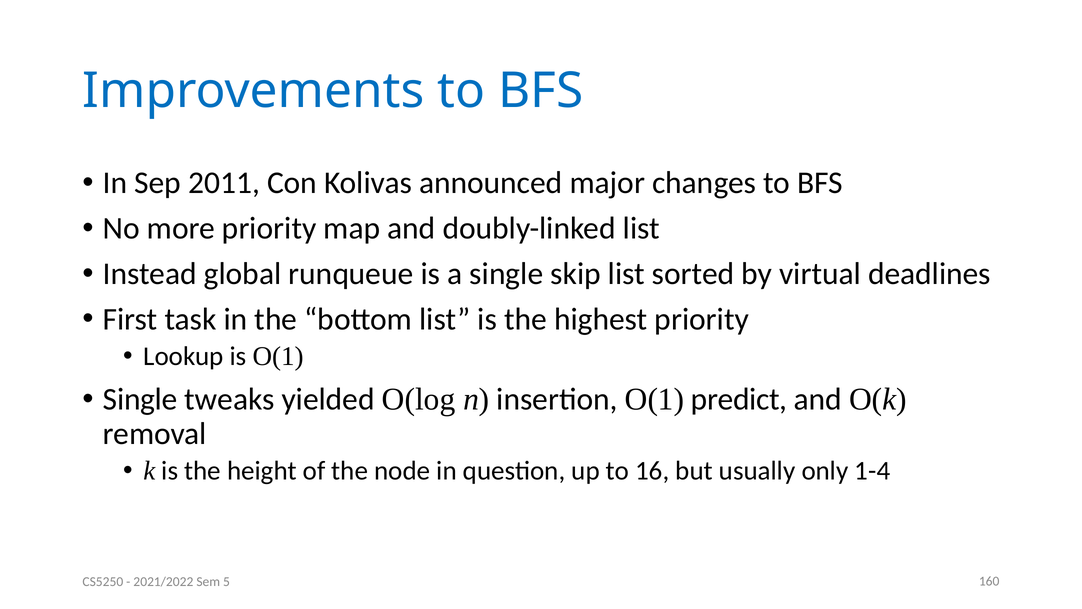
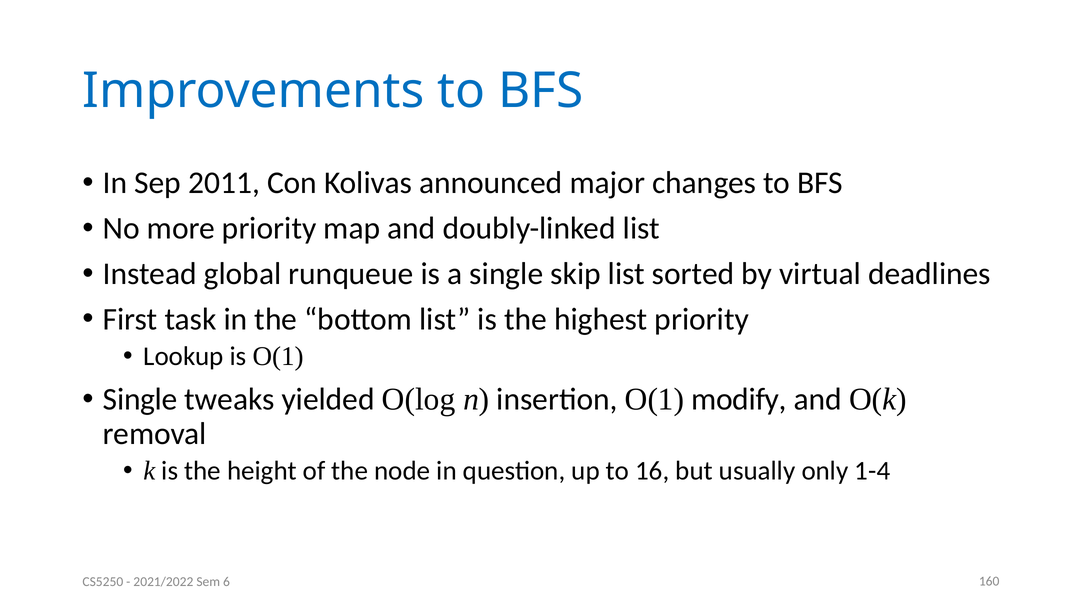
predict: predict -> modify
5: 5 -> 6
